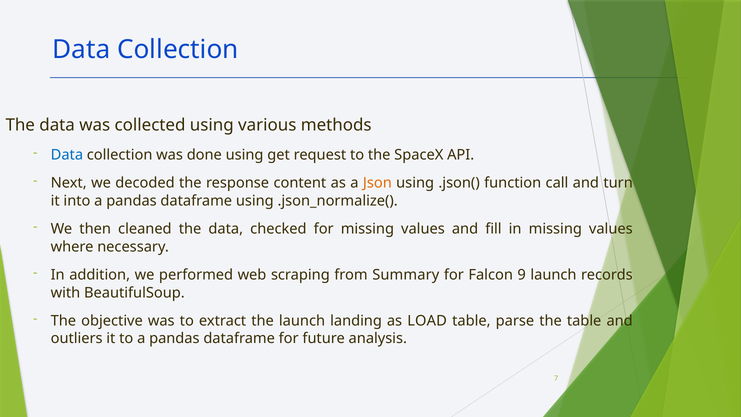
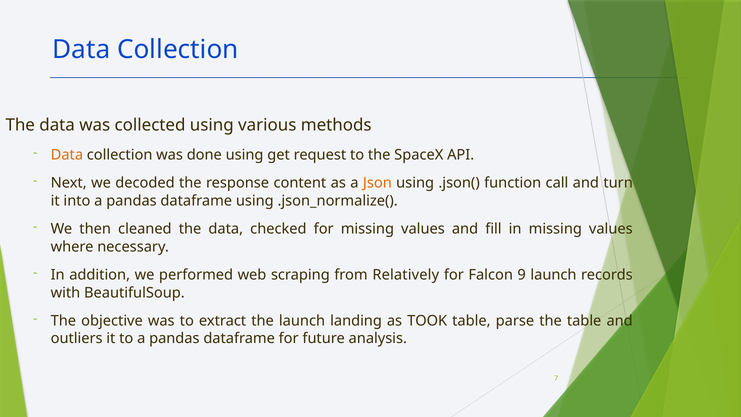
Data at (67, 155) colour: blue -> orange
Summary: Summary -> Relatively
LOAD: LOAD -> TOOK
